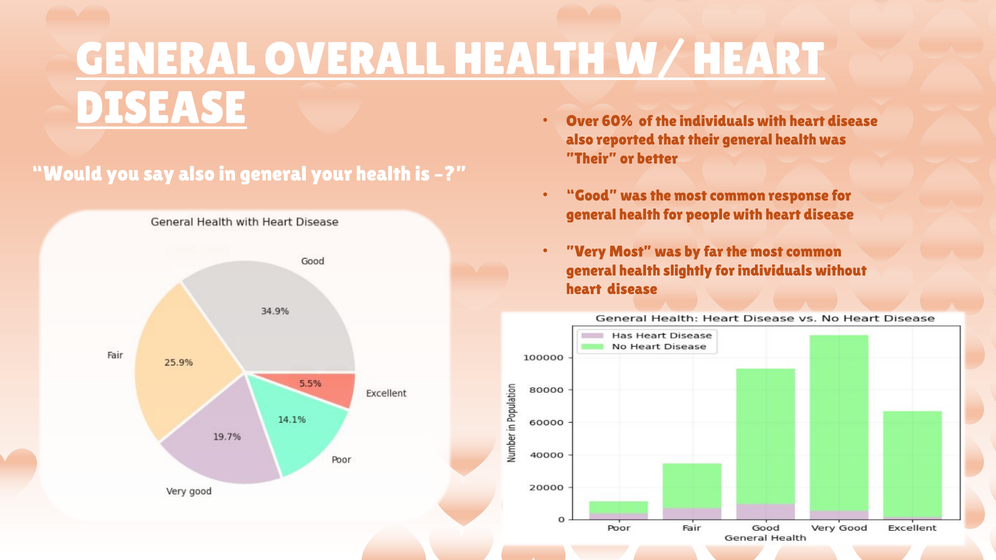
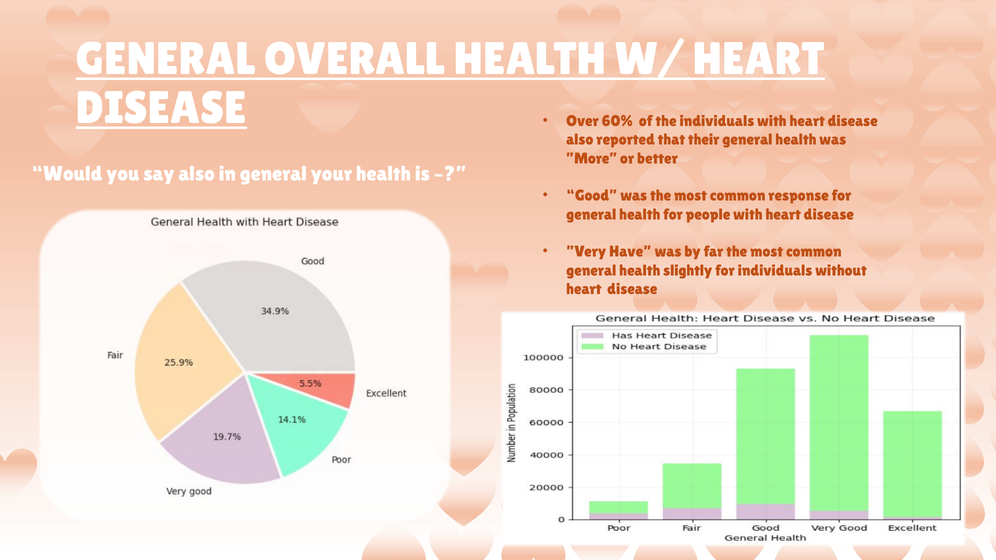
”Their: ”Their -> ”More
”Very Most: Most -> Have
